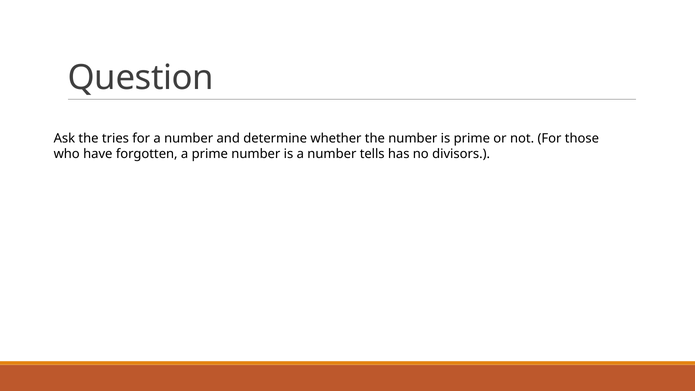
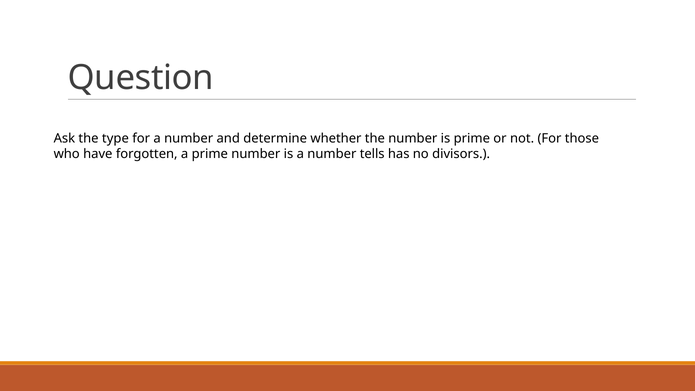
tries: tries -> type
